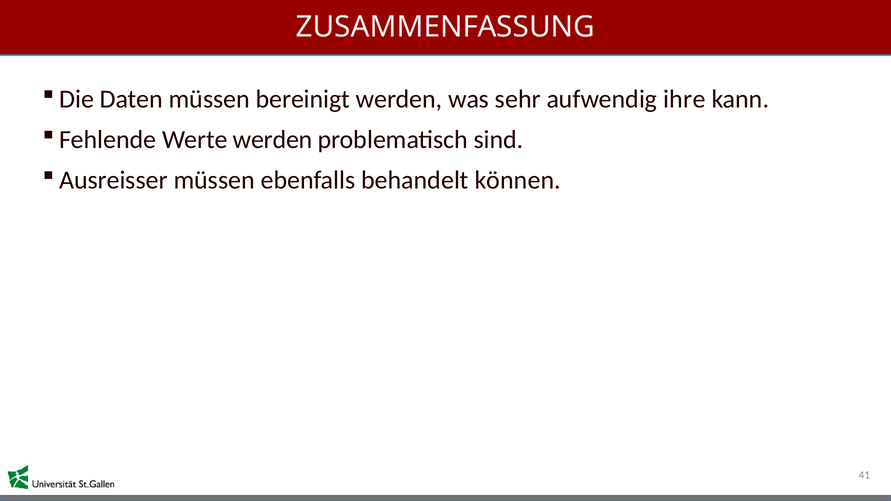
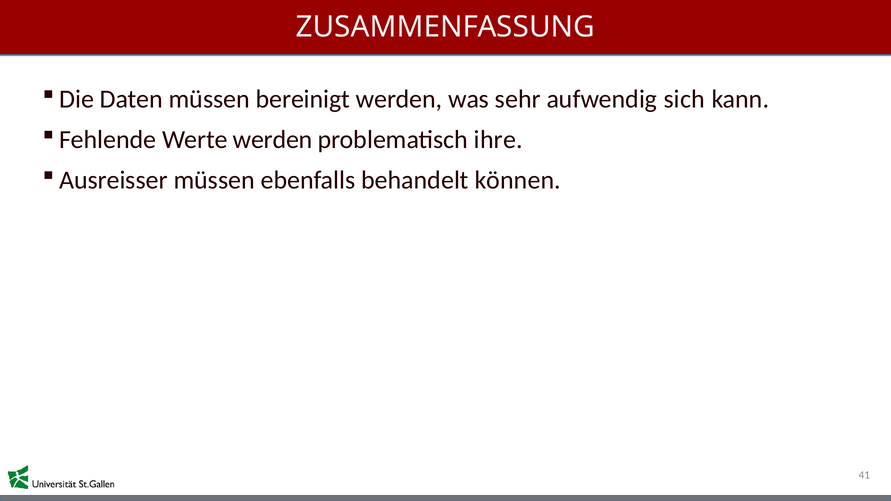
ihre: ihre -> sich
sind: sind -> ihre
